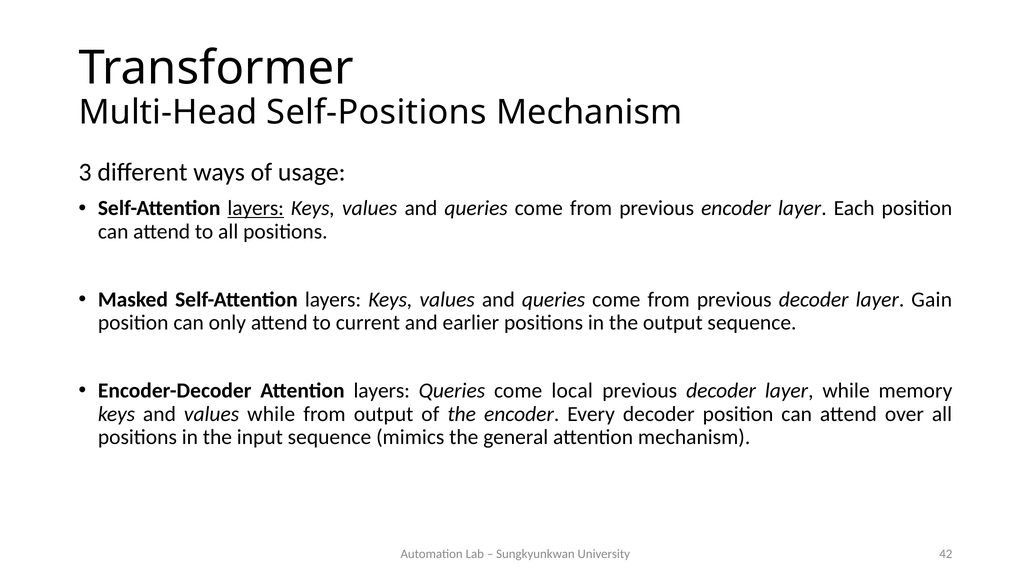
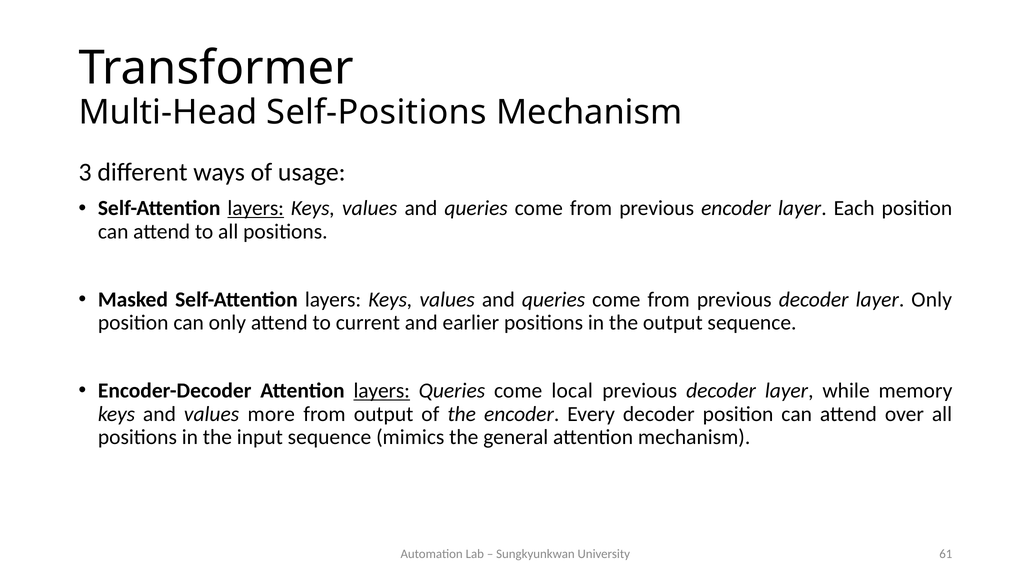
layer Gain: Gain -> Only
layers at (382, 391) underline: none -> present
values while: while -> more
42: 42 -> 61
